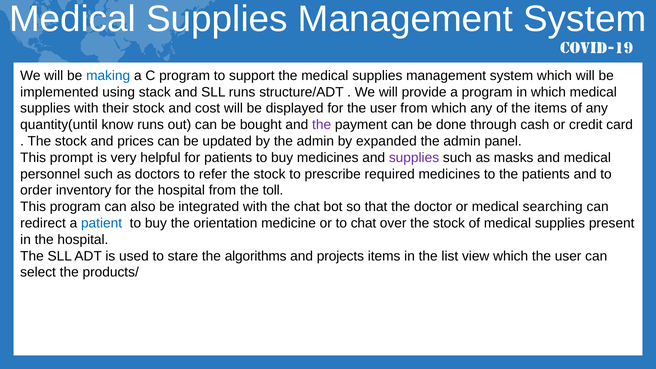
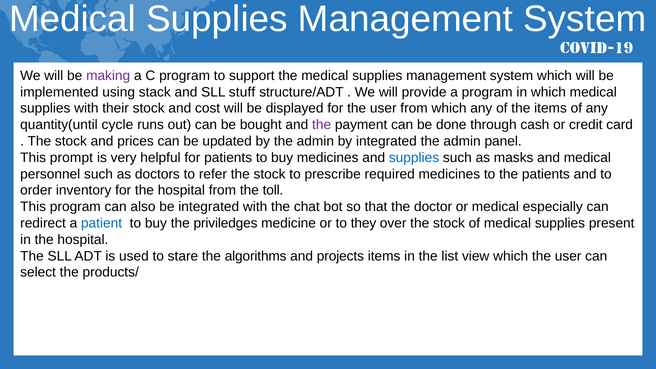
making colour: blue -> purple
SLL runs: runs -> stuff
know: know -> cycle
by expanded: expanded -> integrated
supplies at (414, 158) colour: purple -> blue
searching: searching -> especially
orientation: orientation -> priviledges
to chat: chat -> they
